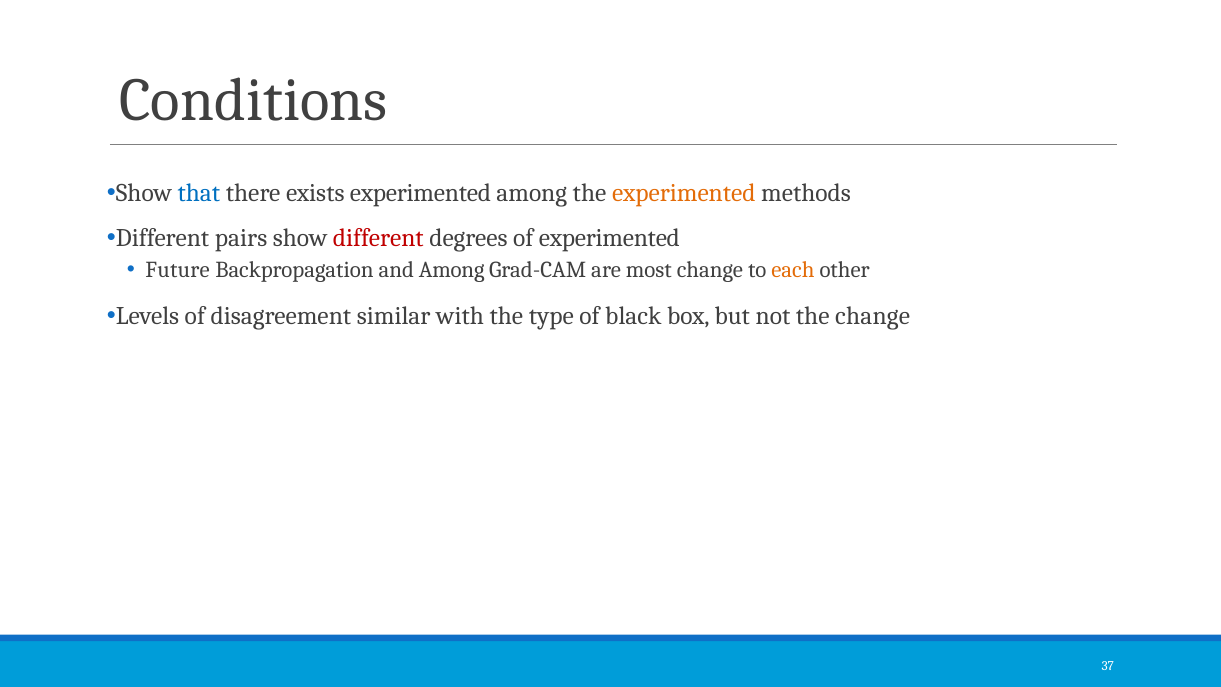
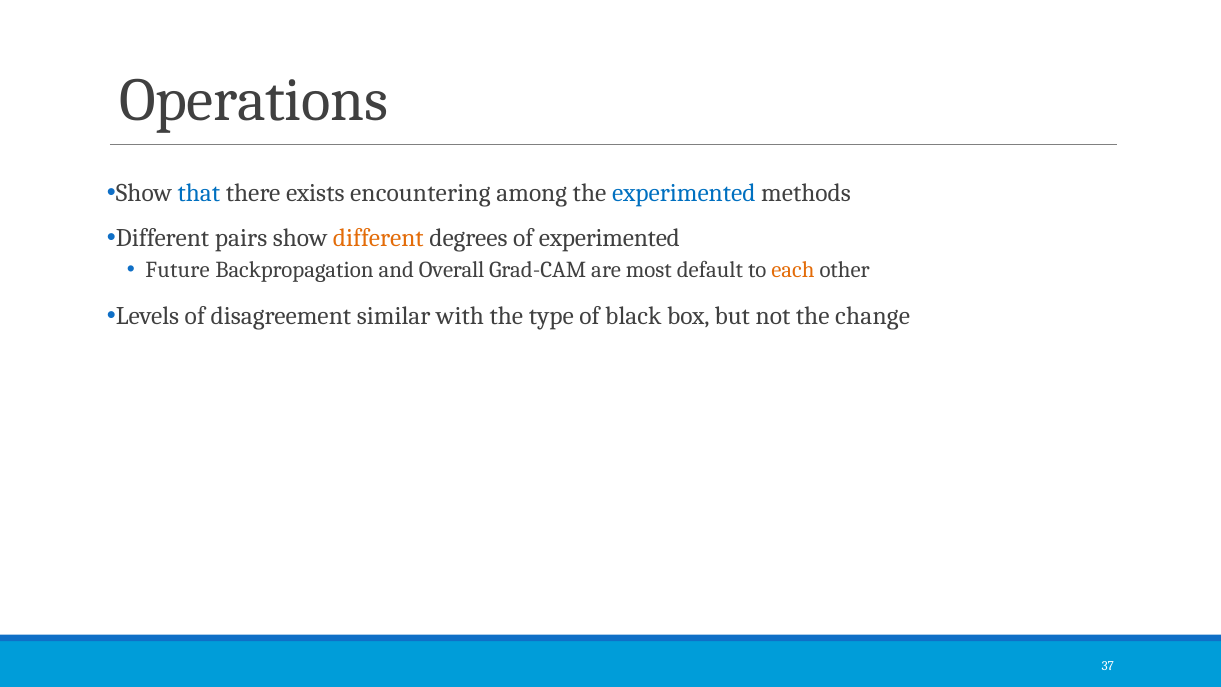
Conditions: Conditions -> Operations
exists experimented: experimented -> encountering
experimented at (684, 193) colour: orange -> blue
different at (378, 238) colour: red -> orange
and Among: Among -> Overall
most change: change -> default
